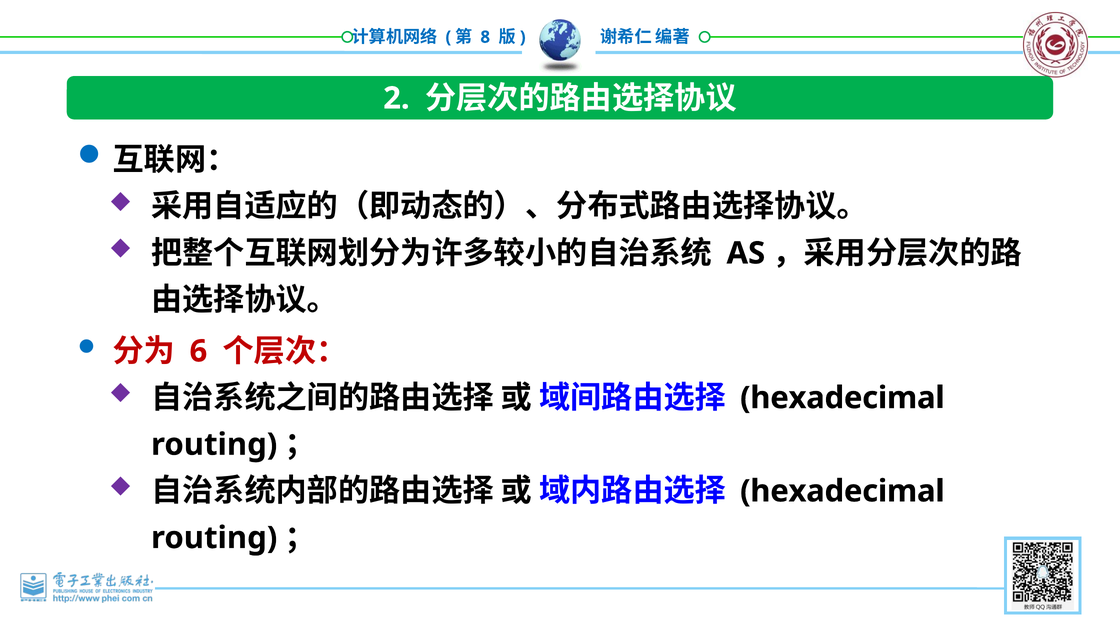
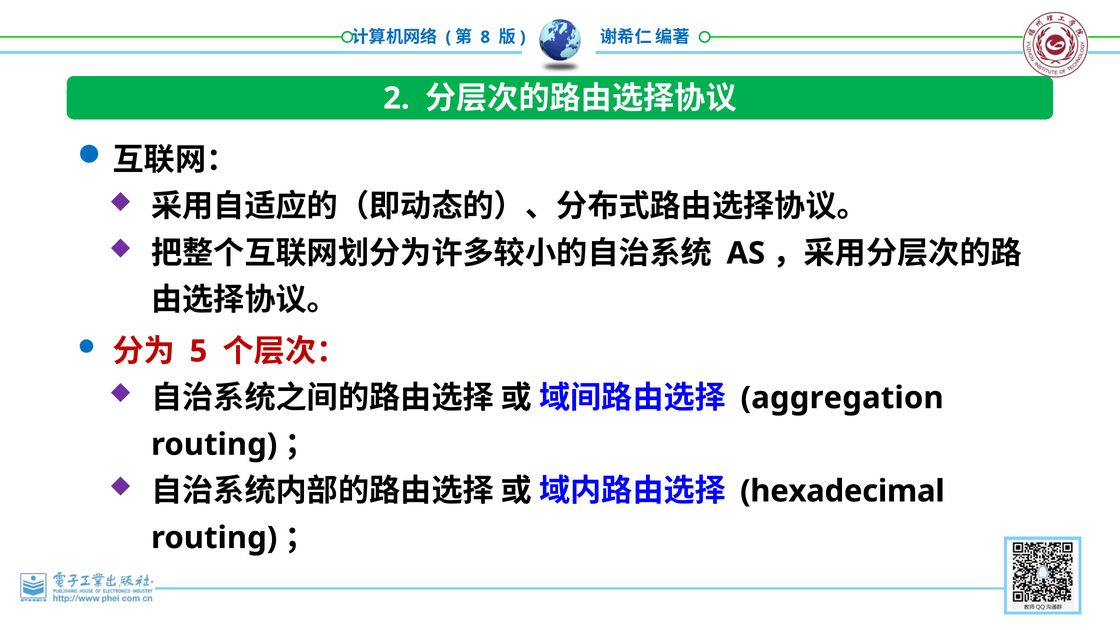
6: 6 -> 5
hexadecimal at (842, 398): hexadecimal -> aggregation
